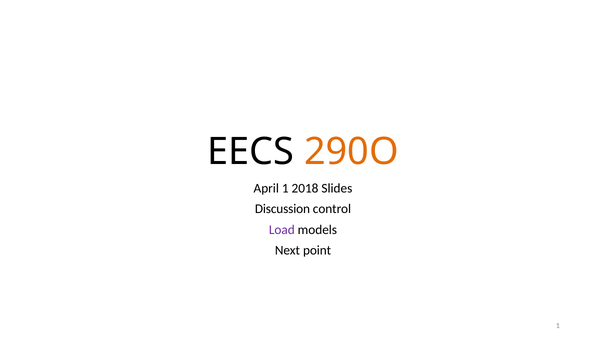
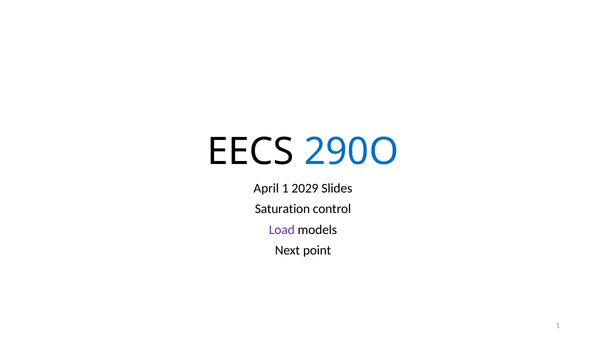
290O colour: orange -> blue
2018: 2018 -> 2029
Discussion: Discussion -> Saturation
